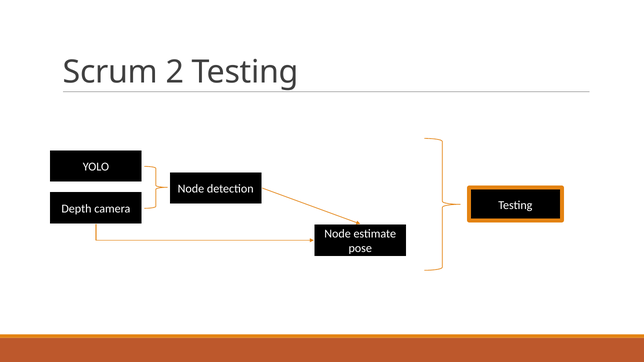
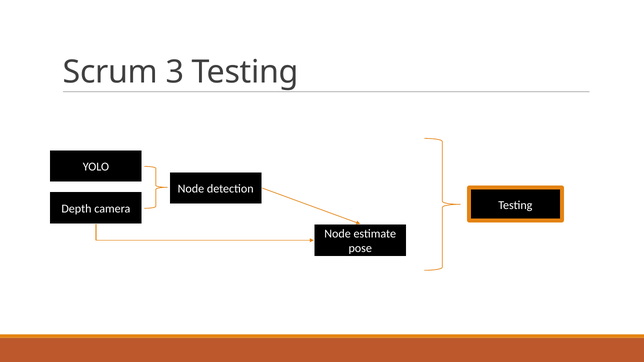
2: 2 -> 3
